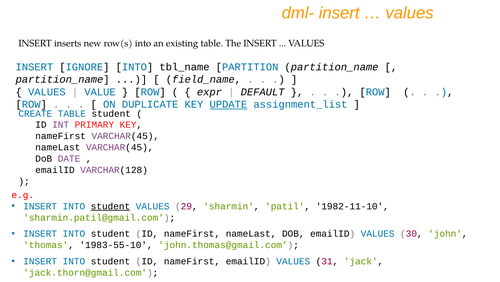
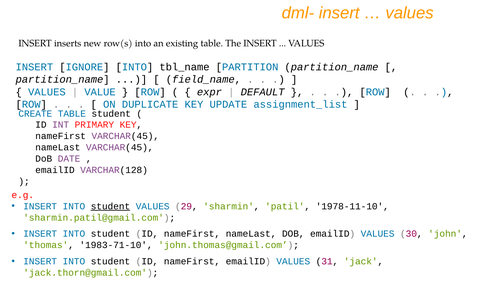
UPDATE underline: present -> none
1982-11-10: 1982-11-10 -> 1978-11-10
1983-55-10: 1983-55-10 -> 1983-71-10
